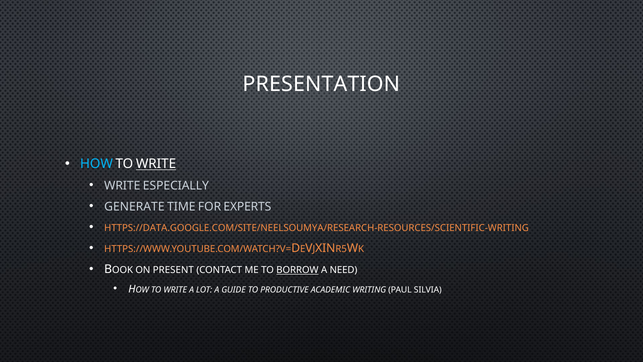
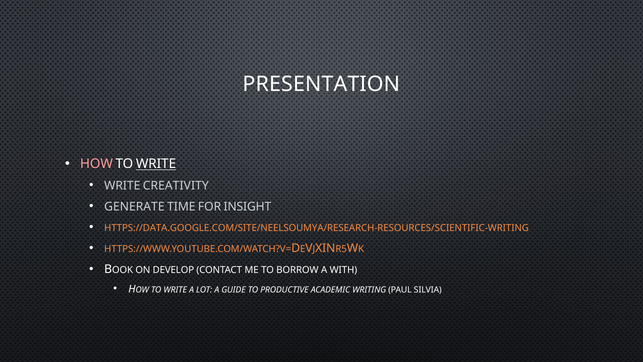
HOW at (96, 164) colour: light blue -> pink
ESPECIALLY: ESPECIALLY -> CREATIVITY
EXPERTS: EXPERTS -> INSIGHT
PRESENT: PRESENT -> DEVELOP
BORROW underline: present -> none
NEED: NEED -> WITH
